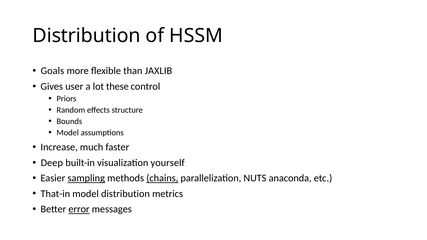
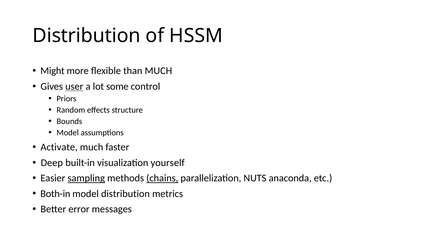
Goals: Goals -> Might
than JAXLIB: JAXLIB -> MUCH
user underline: none -> present
these: these -> some
Increase: Increase -> Activate
That-in: That-in -> Both-in
error underline: present -> none
